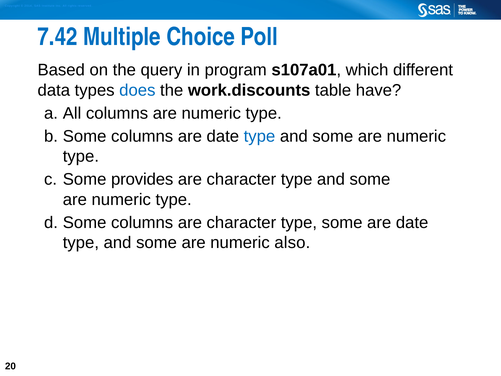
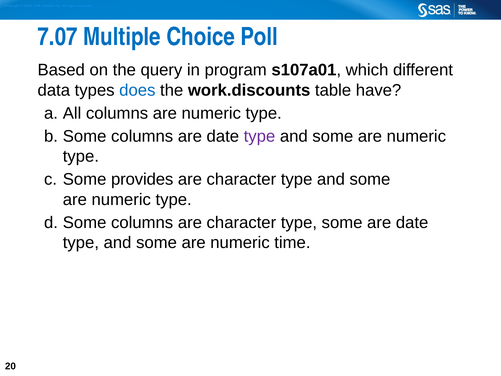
7.42: 7.42 -> 7.07
type at (259, 136) colour: blue -> purple
also: also -> time
